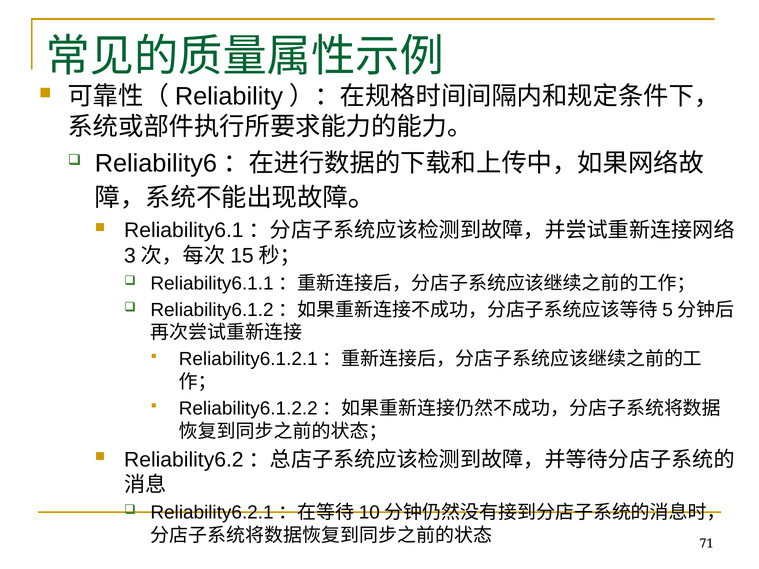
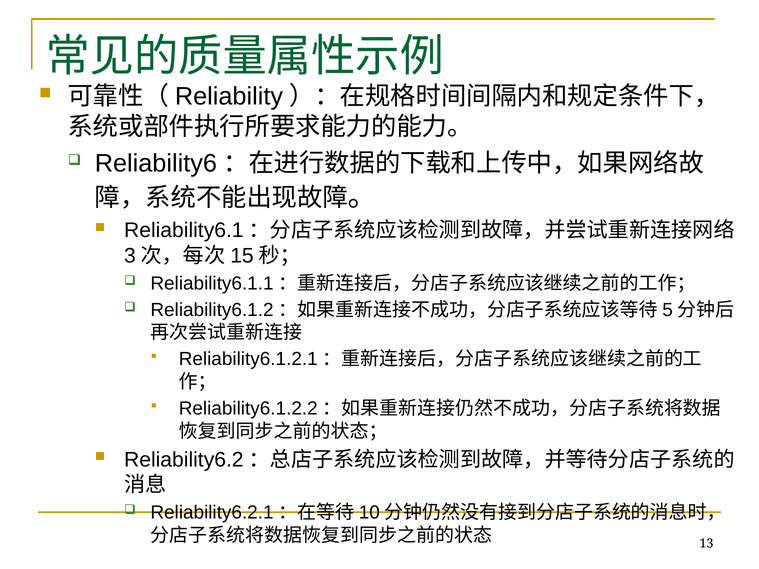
71: 71 -> 13
